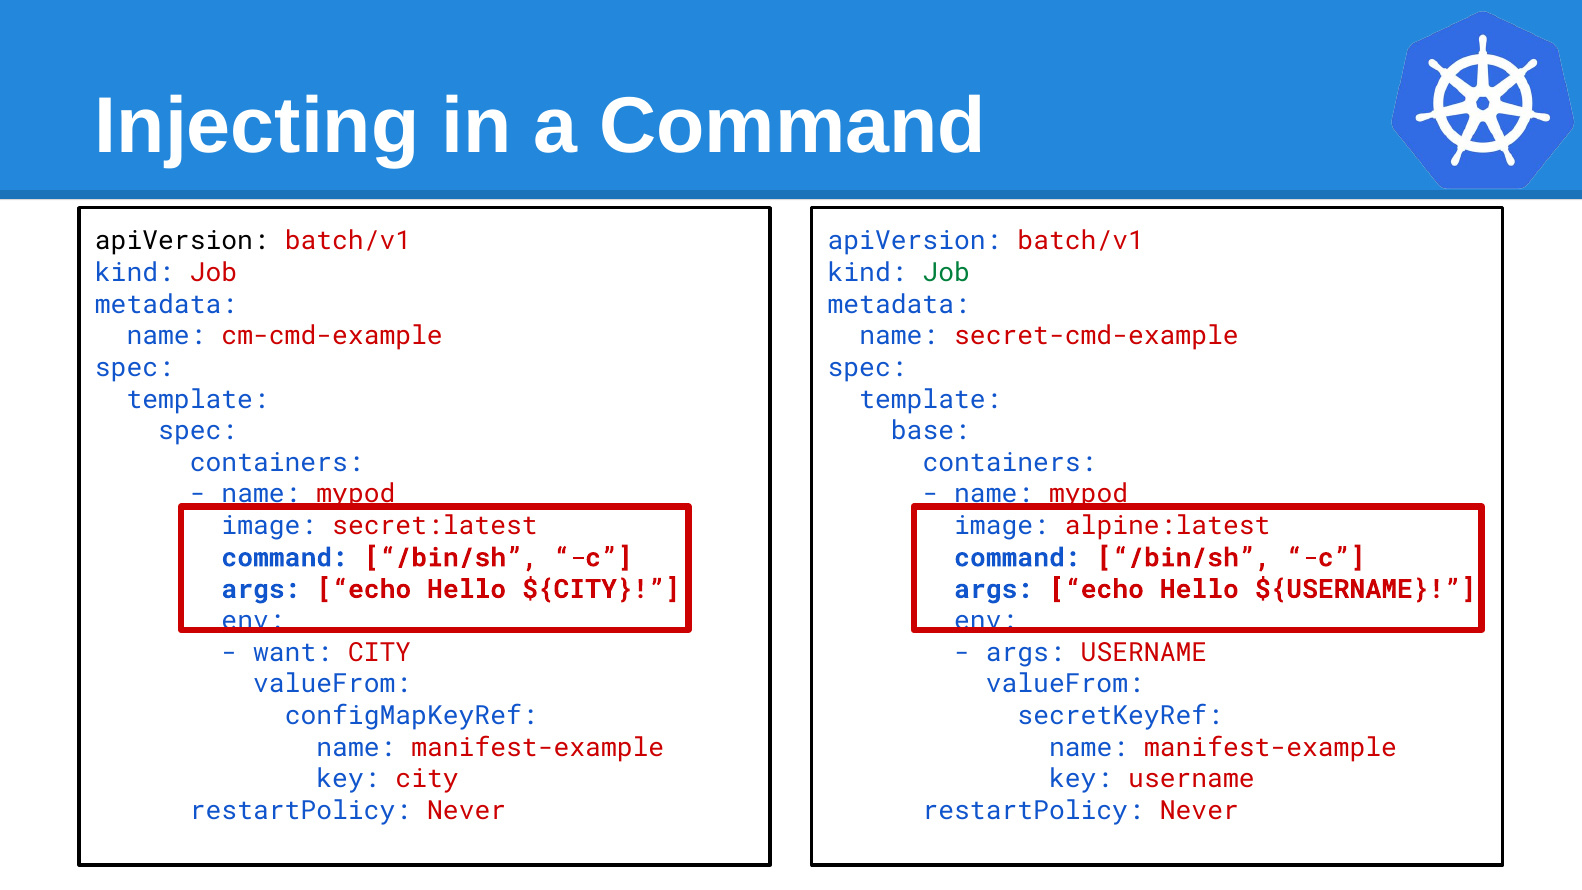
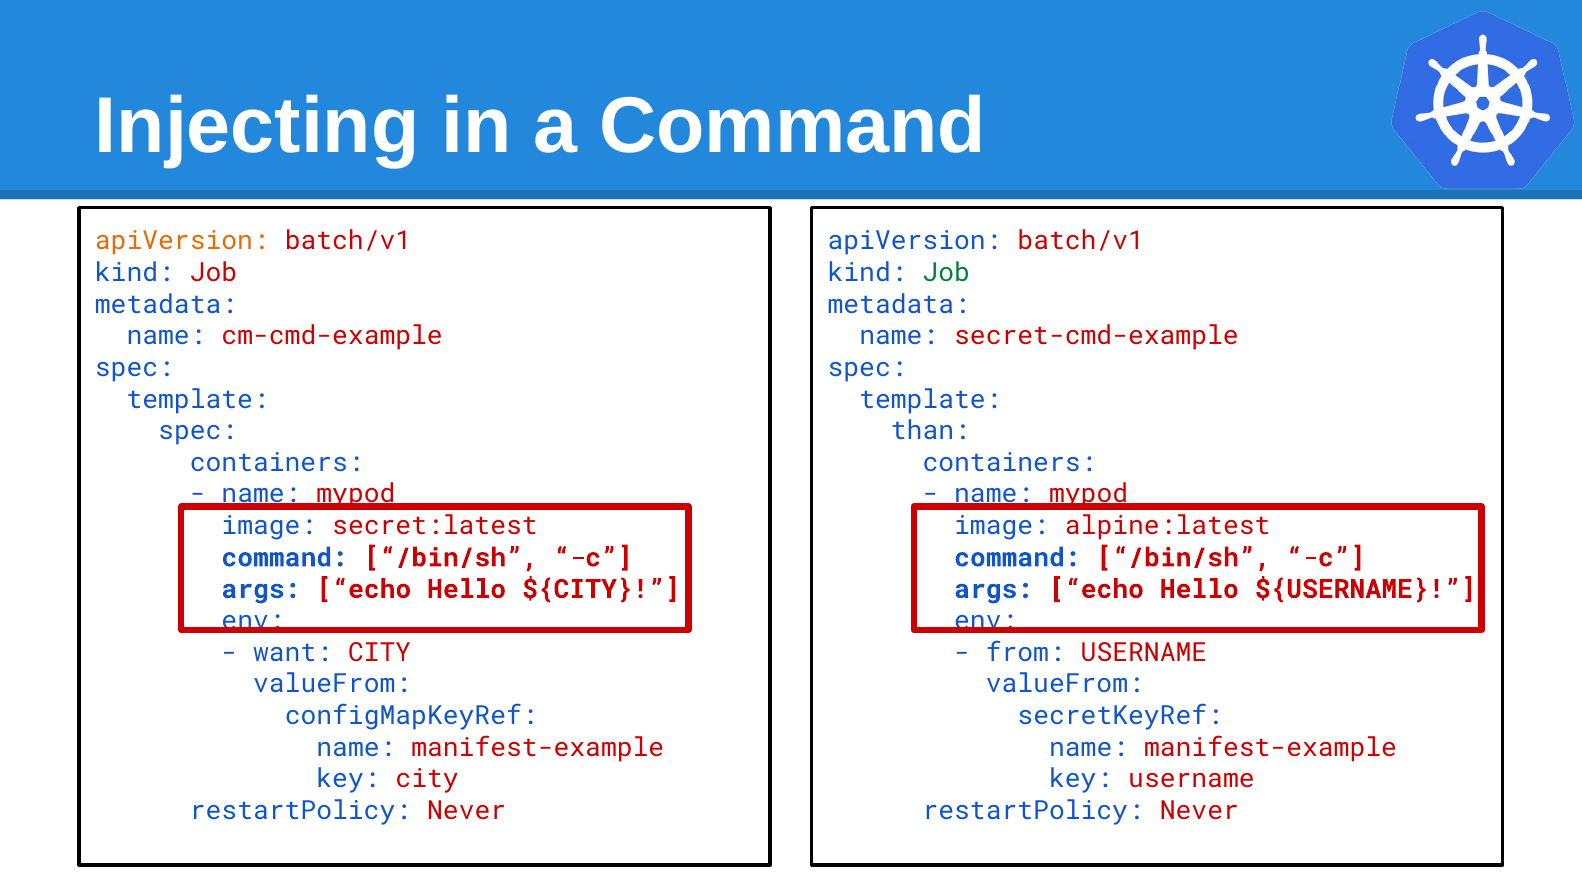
apiVersion at (182, 241) colour: black -> orange
base: base -> than
args at (1025, 652): args -> from
